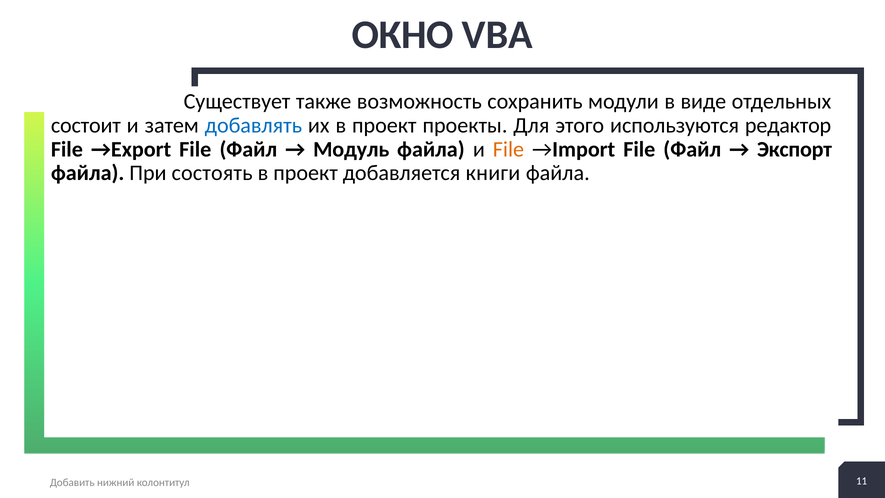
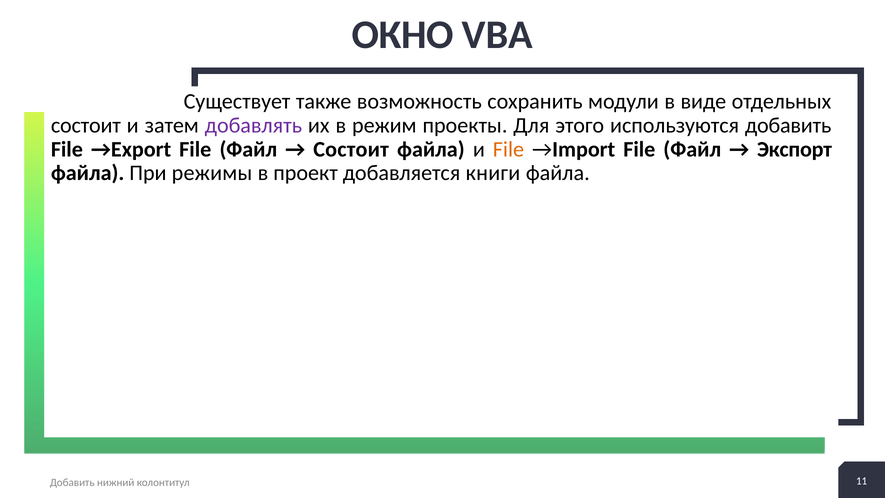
добавлять colour: blue -> purple
их в проект: проект -> режим
используются редактор: редактор -> добавить
Модуль at (351, 149): Модуль -> Состоит
состоять: состоять -> режимы
